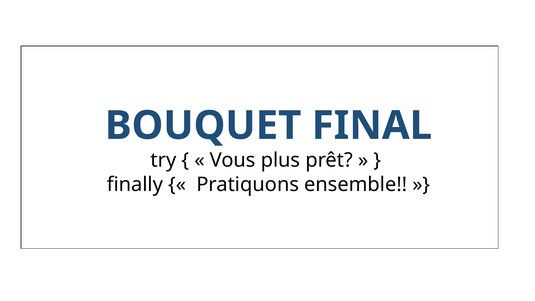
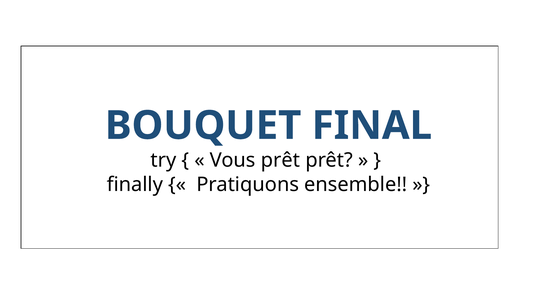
Vous plus: plus -> prêt
